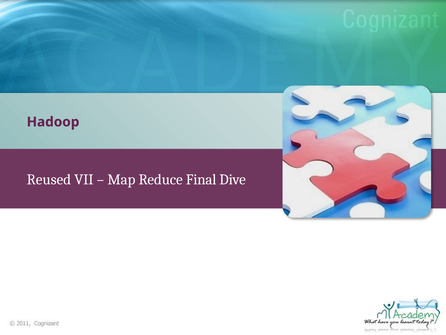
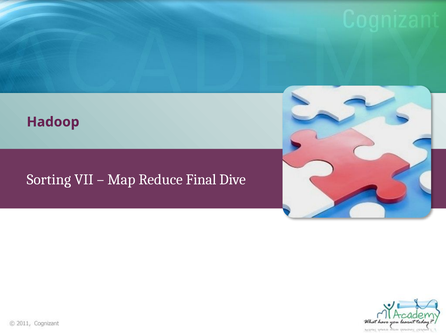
Reused: Reused -> Sorting
